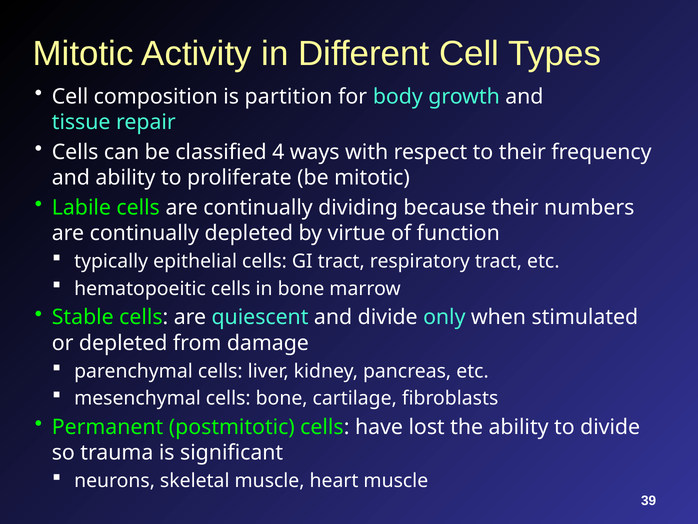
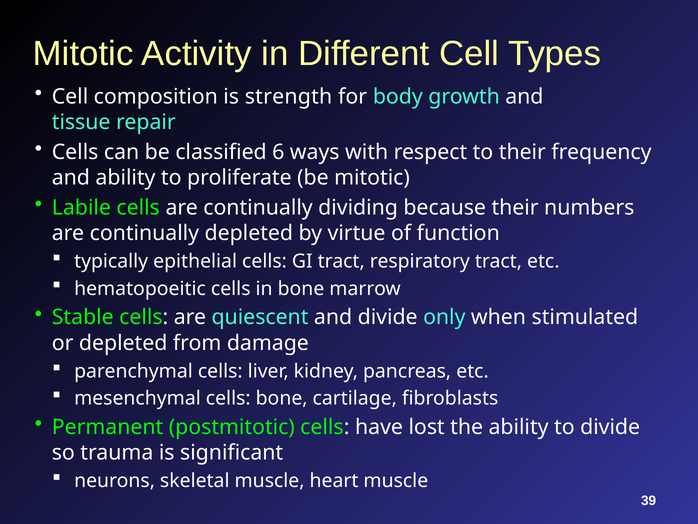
partition: partition -> strength
4: 4 -> 6
